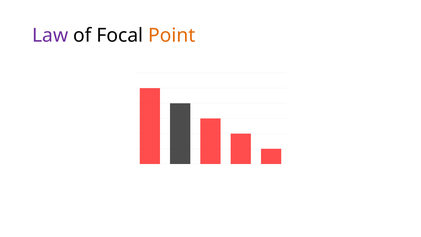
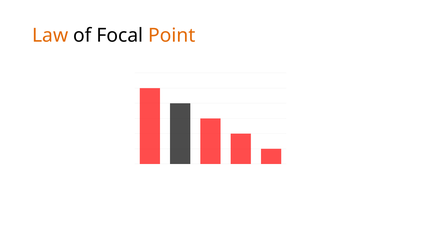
Law colour: purple -> orange
